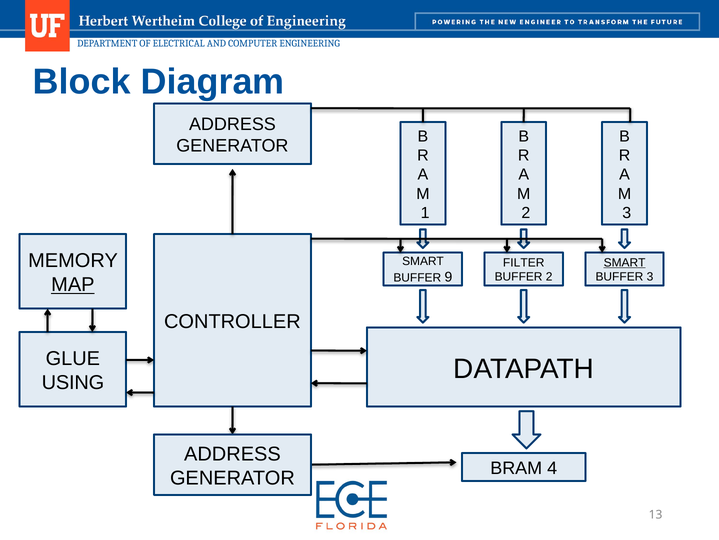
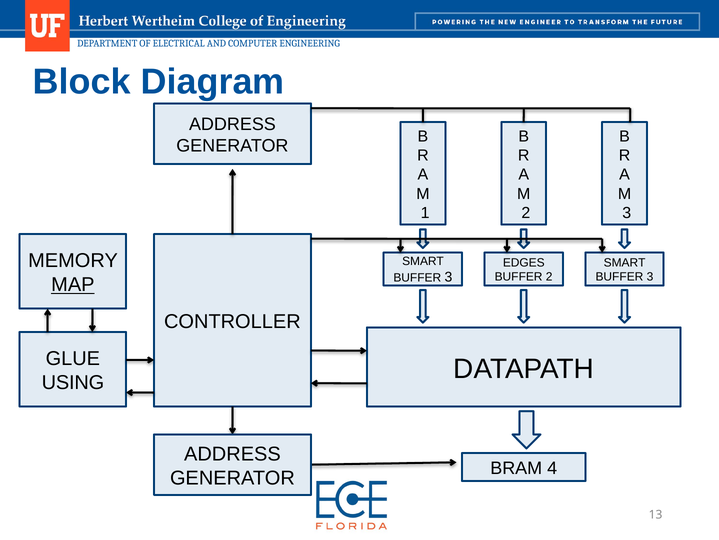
FILTER: FILTER -> EDGES
SMART at (625, 262) underline: present -> none
9 at (448, 277): 9 -> 3
